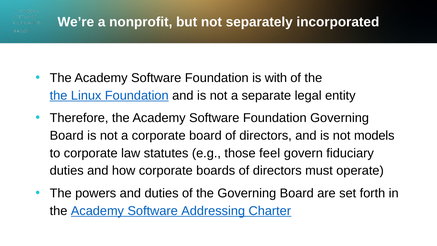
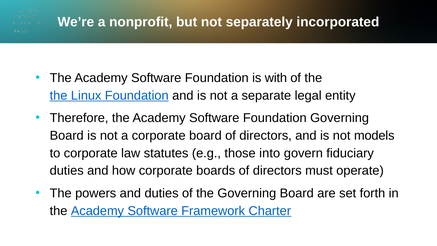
feel: feel -> into
Addressing: Addressing -> Framework
